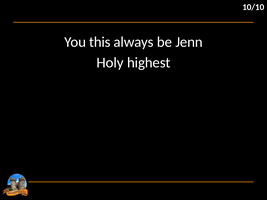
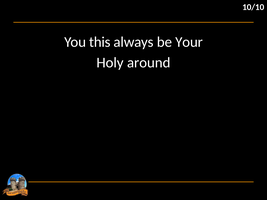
Jenn: Jenn -> Your
highest: highest -> around
